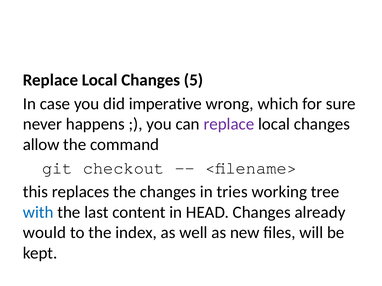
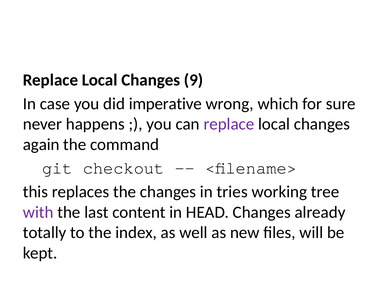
5: 5 -> 9
allow: allow -> again
with colour: blue -> purple
would: would -> totally
